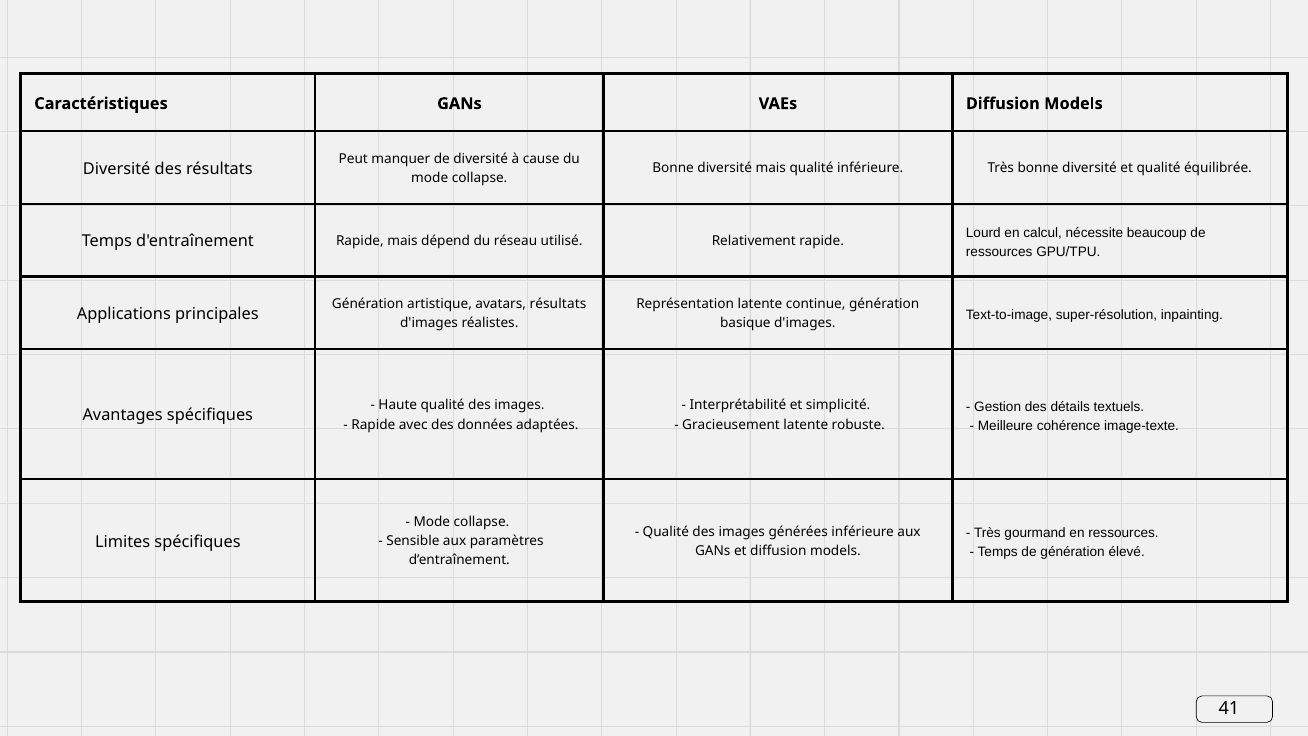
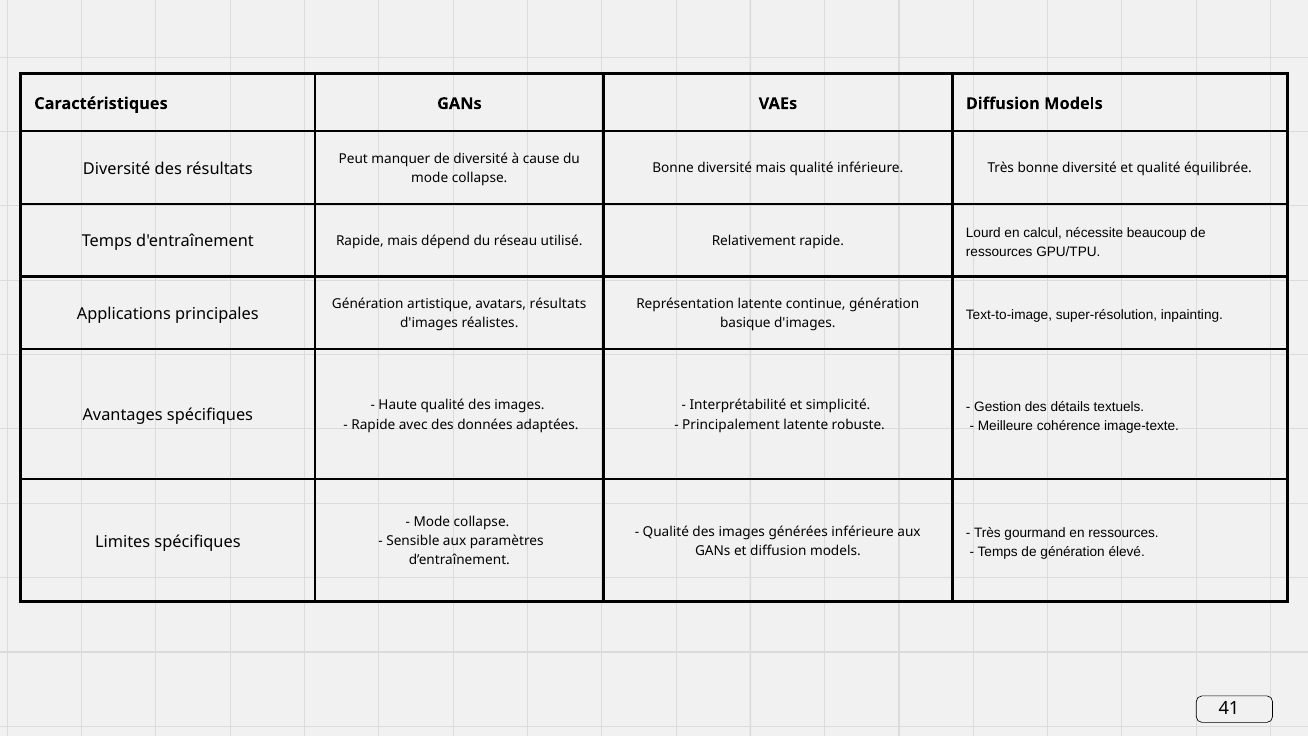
Gracieusement: Gracieusement -> Principalement
